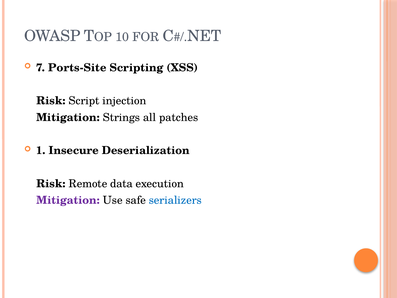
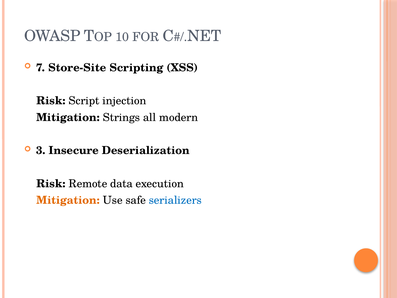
Ports-Site: Ports-Site -> Store-Site
patches: patches -> modern
1: 1 -> 3
Mitigation at (68, 200) colour: purple -> orange
